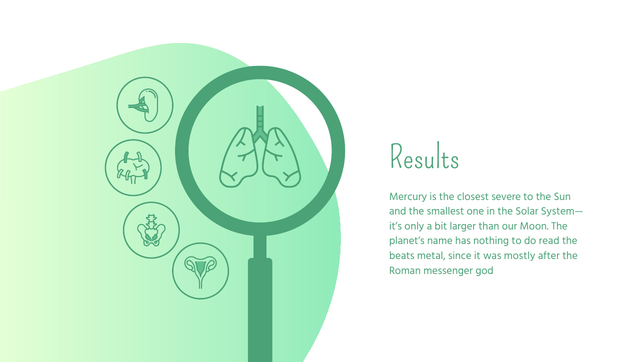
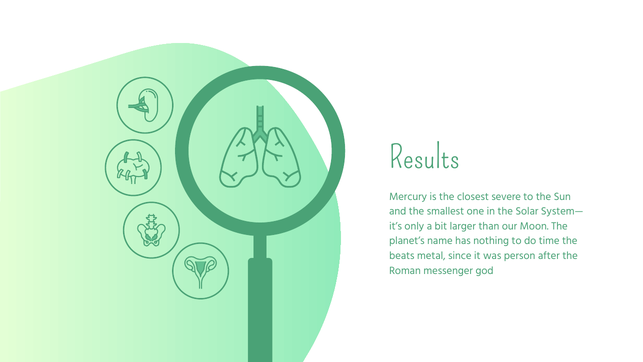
read: read -> time
mostly: mostly -> person
